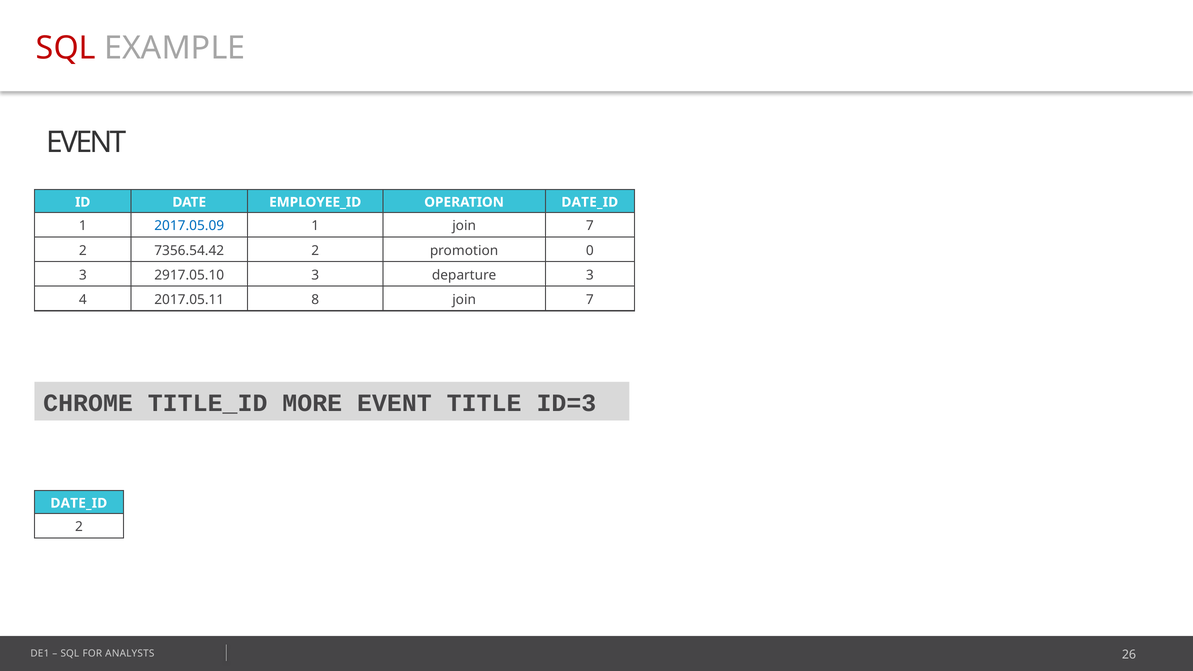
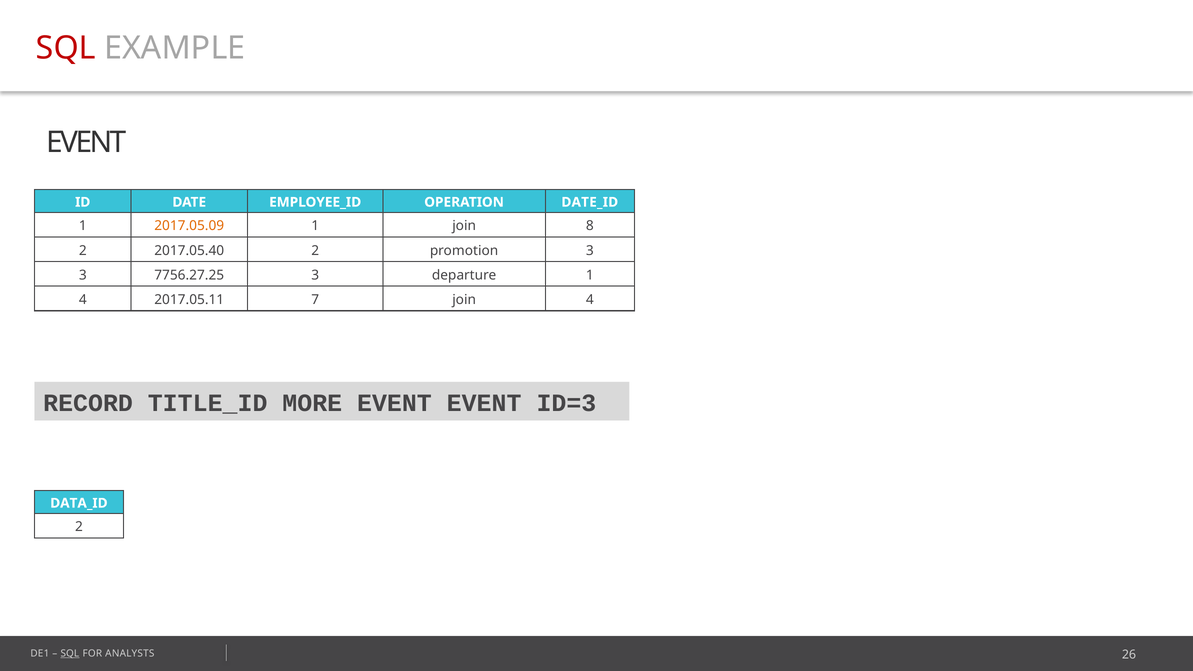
2017.05.09 colour: blue -> orange
1 join 7: 7 -> 8
7356.54.42: 7356.54.42 -> 2017.05.40
promotion 0: 0 -> 3
2917.05.10: 2917.05.10 -> 7756.27.25
departure 3: 3 -> 1
8: 8 -> 7
7 at (590, 300): 7 -> 4
CHROME: CHROME -> RECORD
EVENT TITLE: TITLE -> EVENT
DATE_ID at (79, 503): DATE_ID -> DATA_ID
SQL at (70, 653) underline: none -> present
